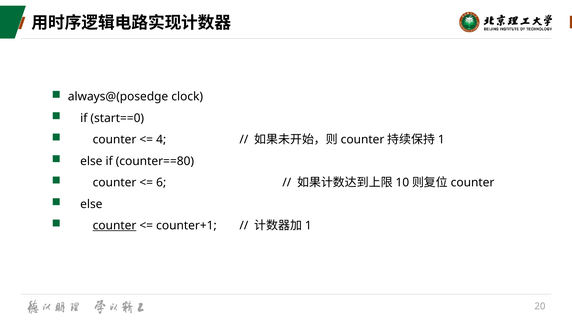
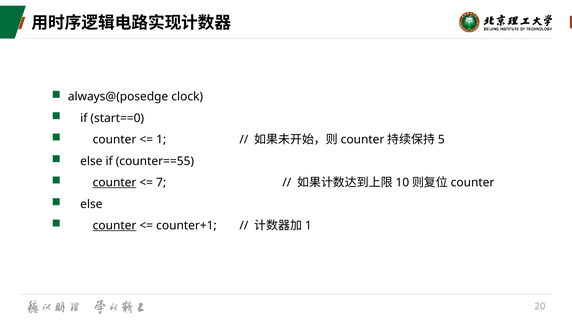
4 at (161, 140): 4 -> 1
1 at (441, 140): 1 -> 5
counter==80: counter==80 -> counter==55
counter at (115, 182) underline: none -> present
6: 6 -> 7
